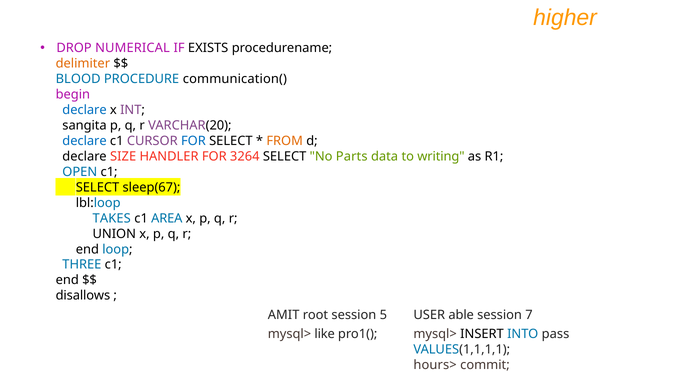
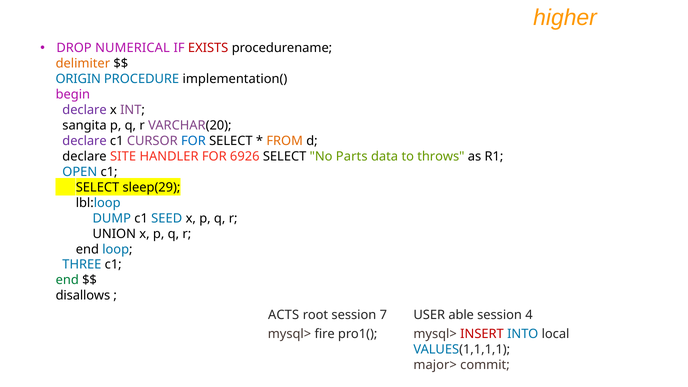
EXISTS colour: black -> red
BLOOD: BLOOD -> ORIGIN
communication(: communication( -> implementation(
declare at (85, 110) colour: blue -> purple
declare at (85, 141) colour: blue -> purple
SIZE: SIZE -> SITE
3264: 3264 -> 6926
writing: writing -> throws
sleep(67: sleep(67 -> sleep(29
TAKES: TAKES -> DUMP
AREA: AREA -> SEED
end at (67, 280) colour: black -> green
AMIT: AMIT -> ACTS
5: 5 -> 7
7: 7 -> 4
like: like -> fire
INSERT colour: black -> red
pass: pass -> local
hours>: hours> -> major>
